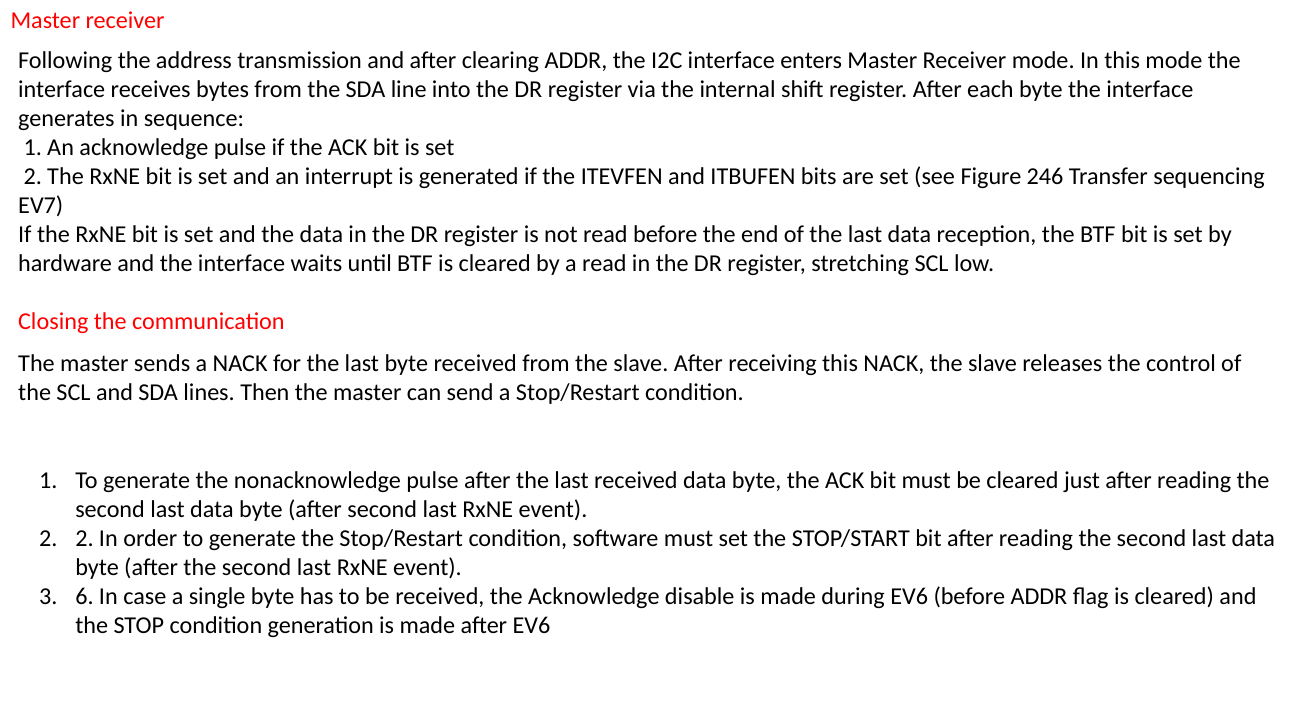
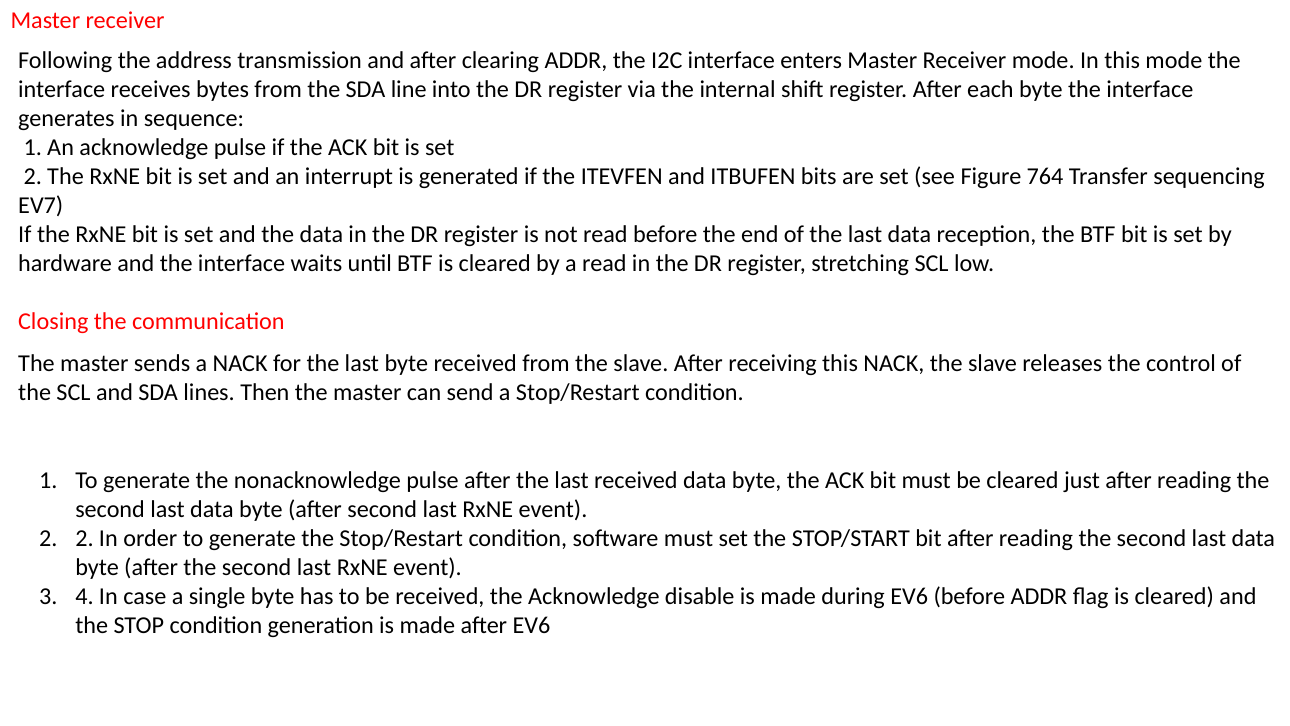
246: 246 -> 764
6: 6 -> 4
